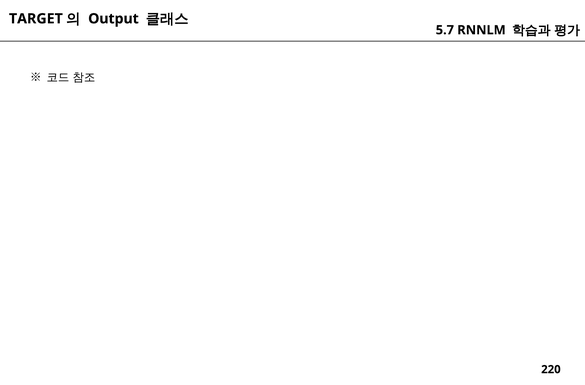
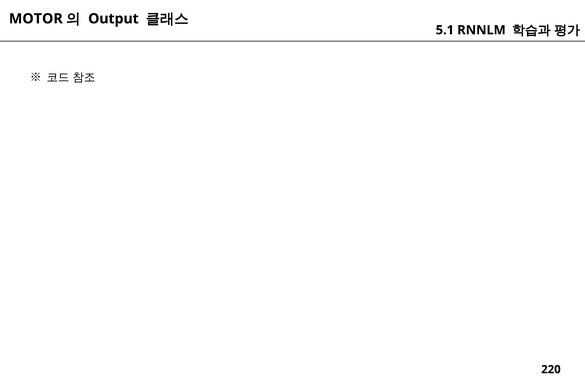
TARGET: TARGET -> MOTOR
5.7: 5.7 -> 5.1
